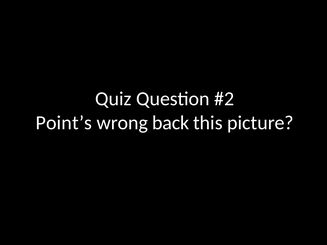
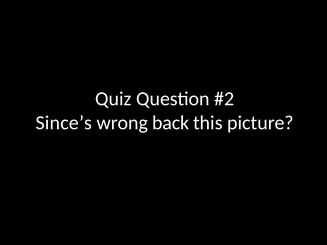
Point’s: Point’s -> Since’s
